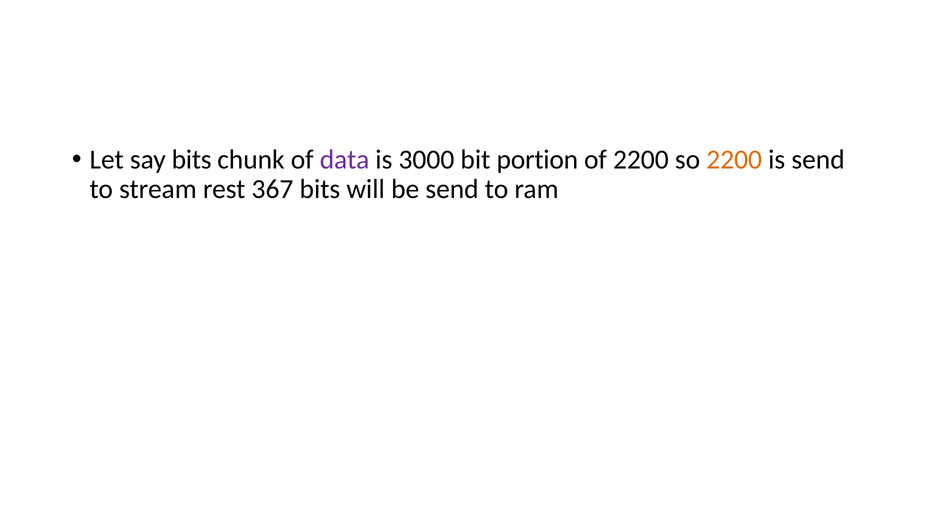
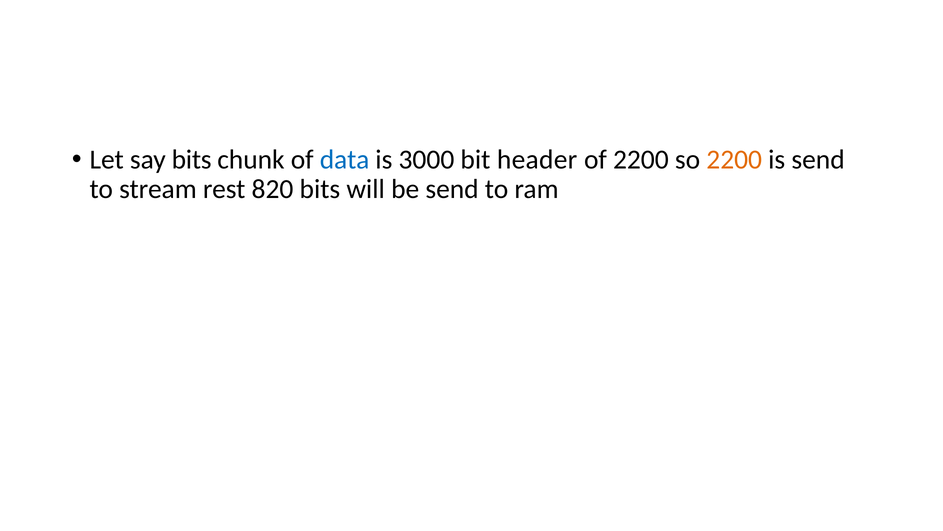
data colour: purple -> blue
portion: portion -> header
367: 367 -> 820
